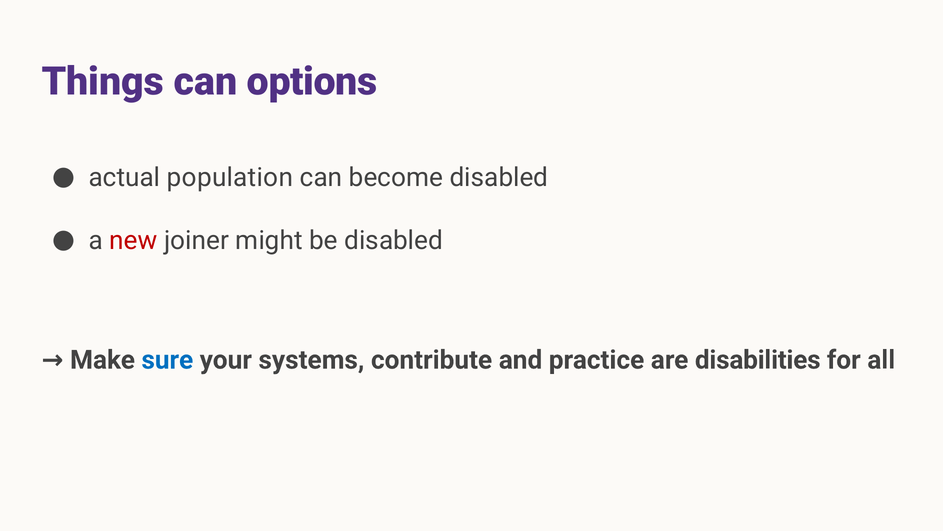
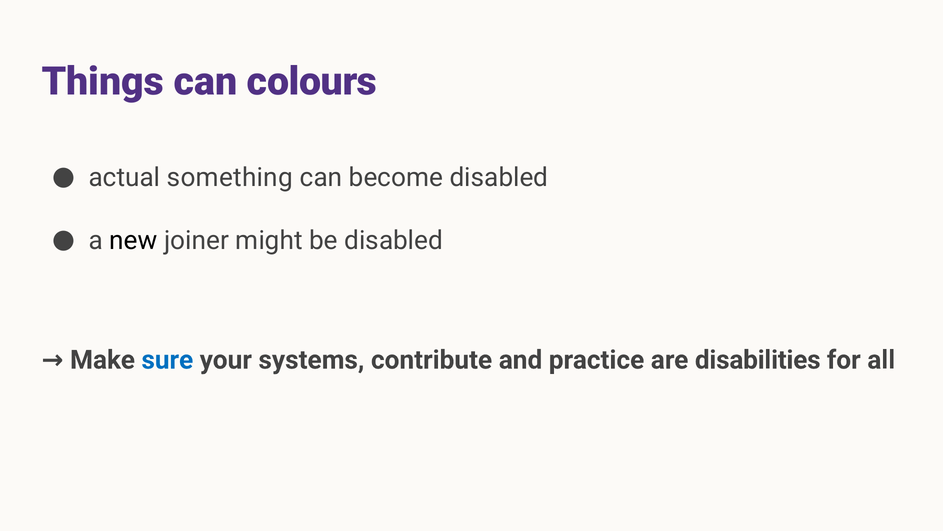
options: options -> colours
population: population -> something
new colour: red -> black
